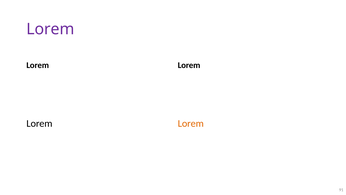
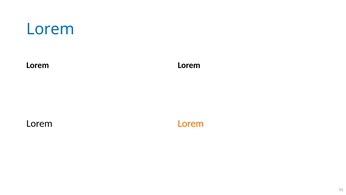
Lorem at (50, 29) colour: purple -> blue
